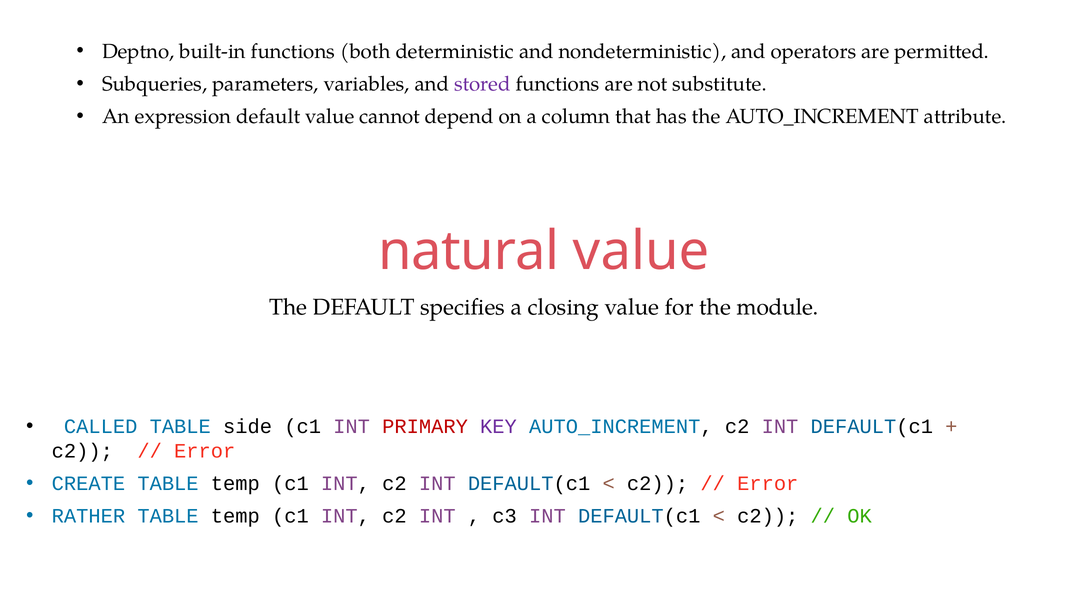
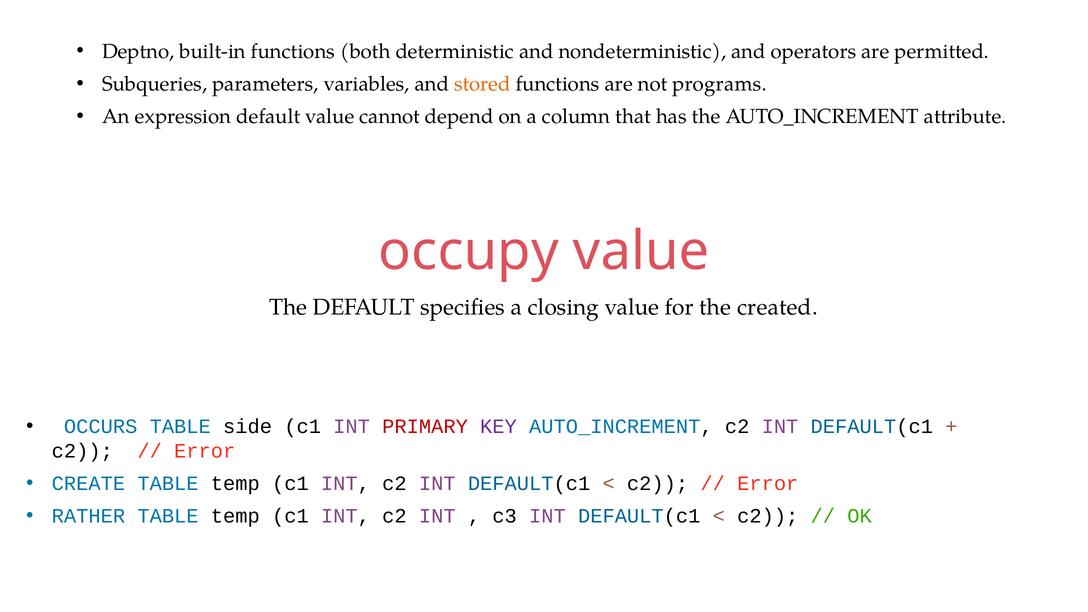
stored colour: purple -> orange
substitute: substitute -> programs
natural: natural -> occupy
module: module -> created
CALLED: CALLED -> OCCURS
